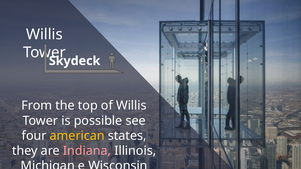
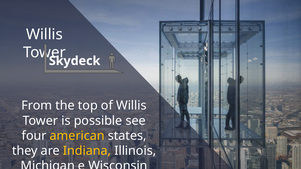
Indiana colour: pink -> yellow
